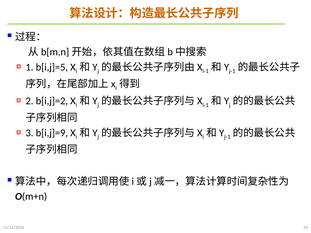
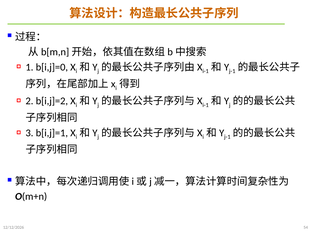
b[i,j]=5: b[i,j]=5 -> b[i,j]=0
b[i,j]=9: b[i,j]=9 -> b[i,j]=1
